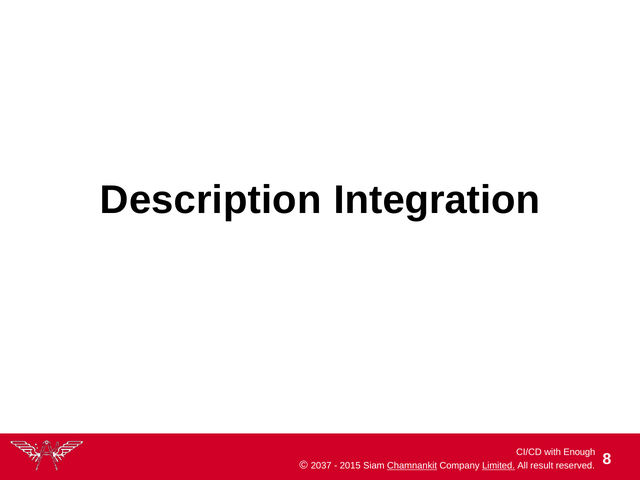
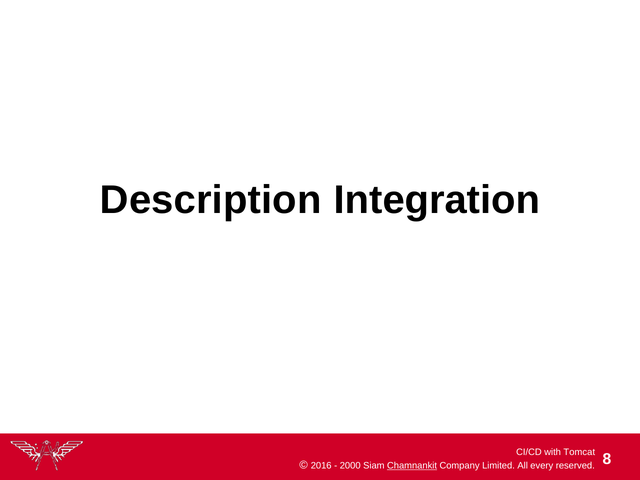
Enough: Enough -> Tomcat
2037: 2037 -> 2016
2015: 2015 -> 2000
Limited underline: present -> none
result: result -> every
